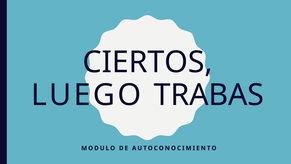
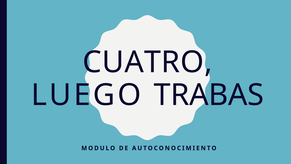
CIERTOS: CIERTOS -> CUATRO
